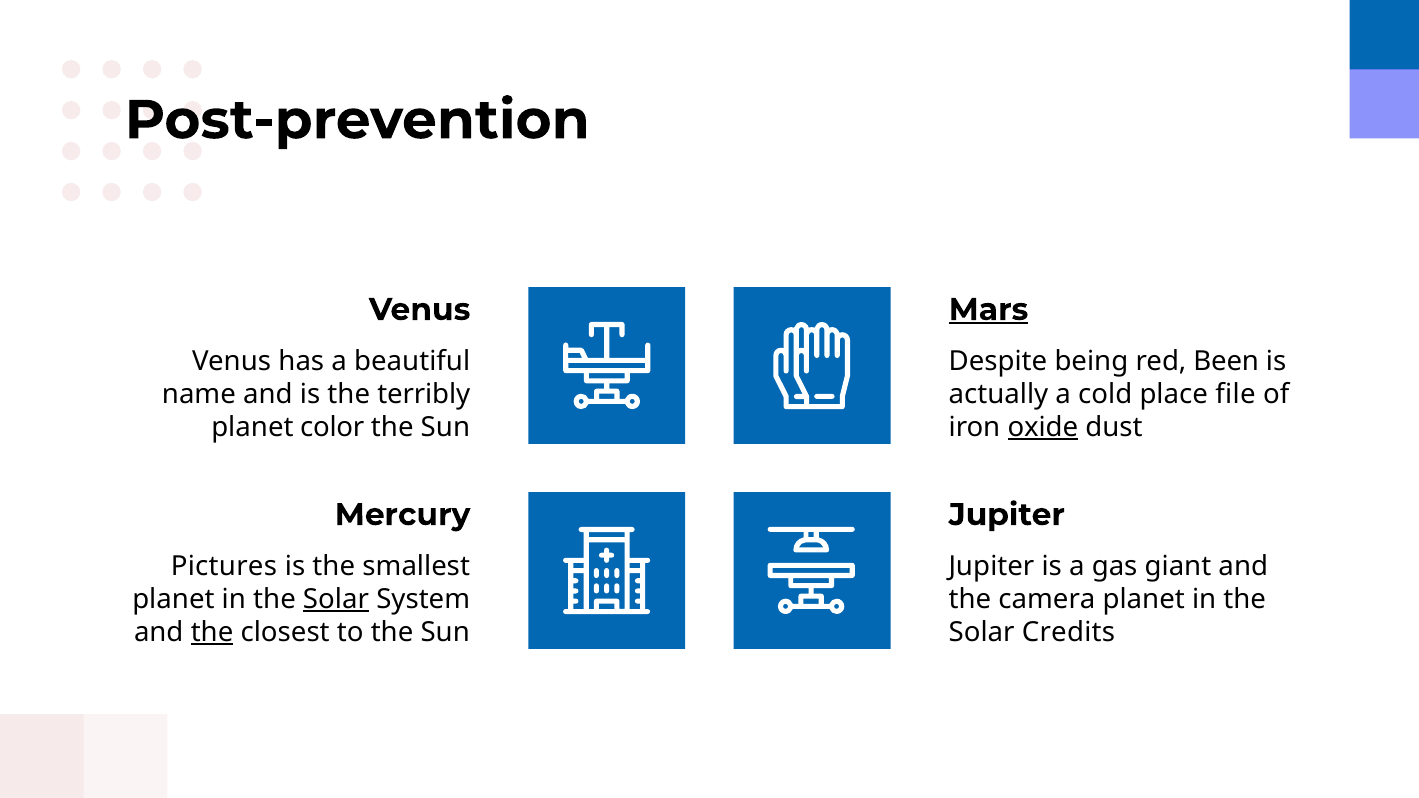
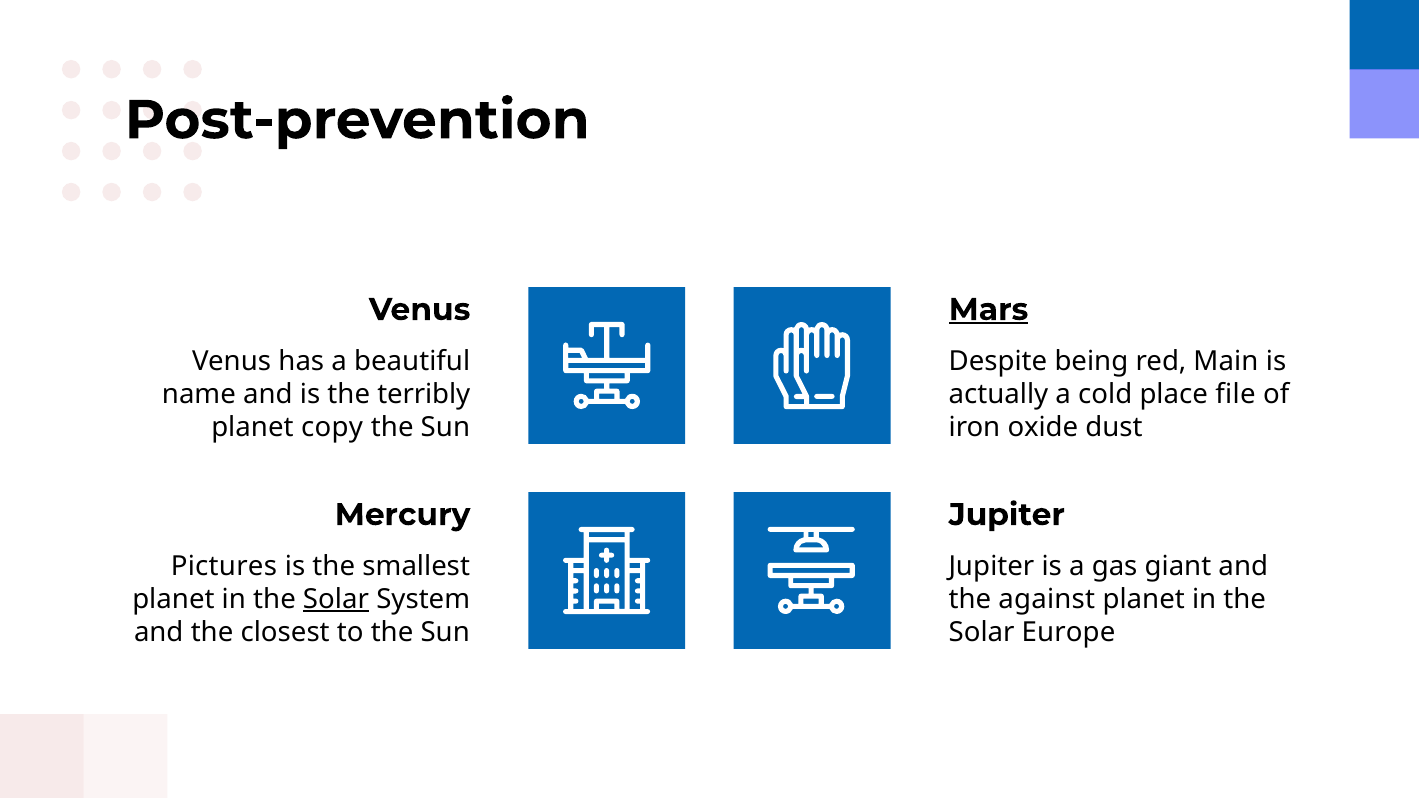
Been: Been -> Main
color: color -> copy
oxide underline: present -> none
camera: camera -> against
the at (212, 632) underline: present -> none
Credits: Credits -> Europe
